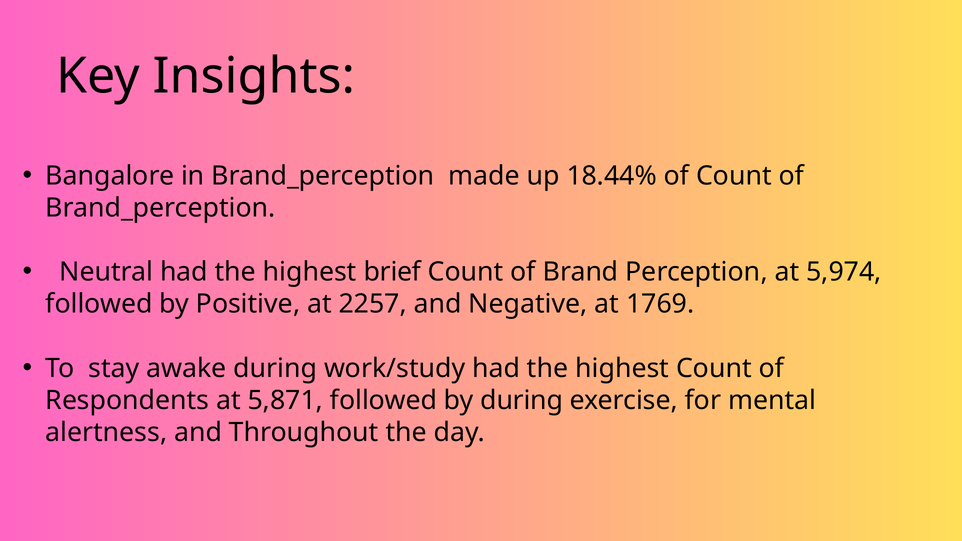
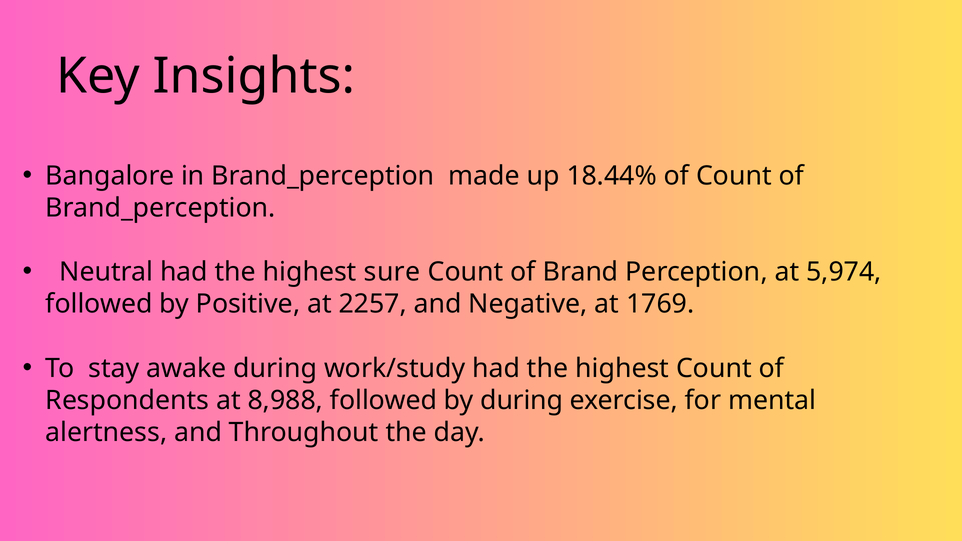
brief: brief -> sure
5,871: 5,871 -> 8,988
